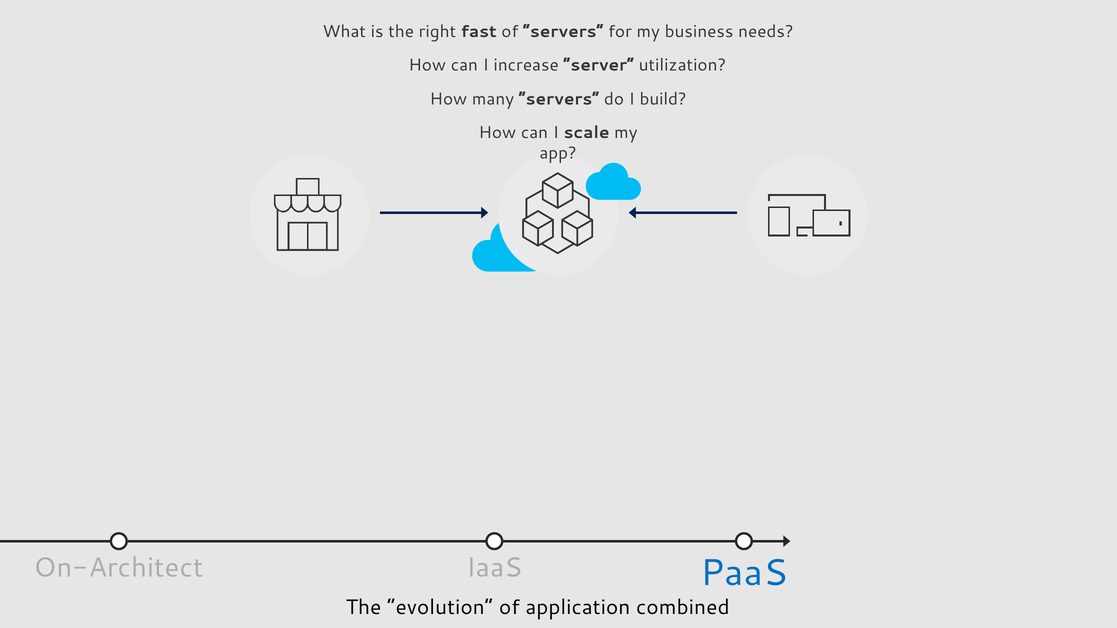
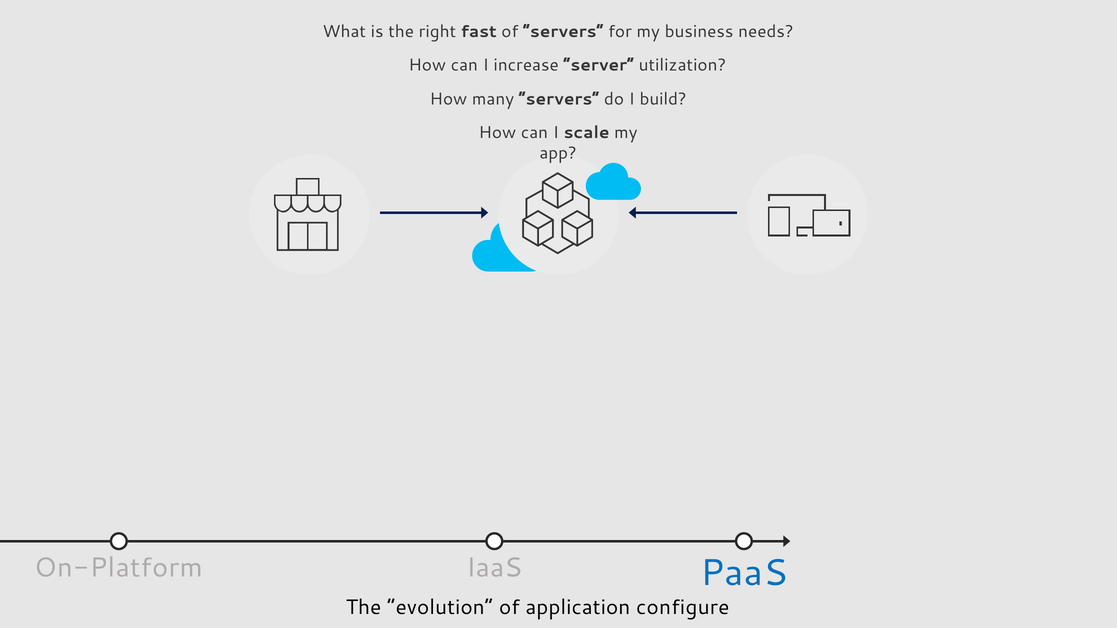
On-Architect: On-Architect -> On-Platform
combined: combined -> configure
